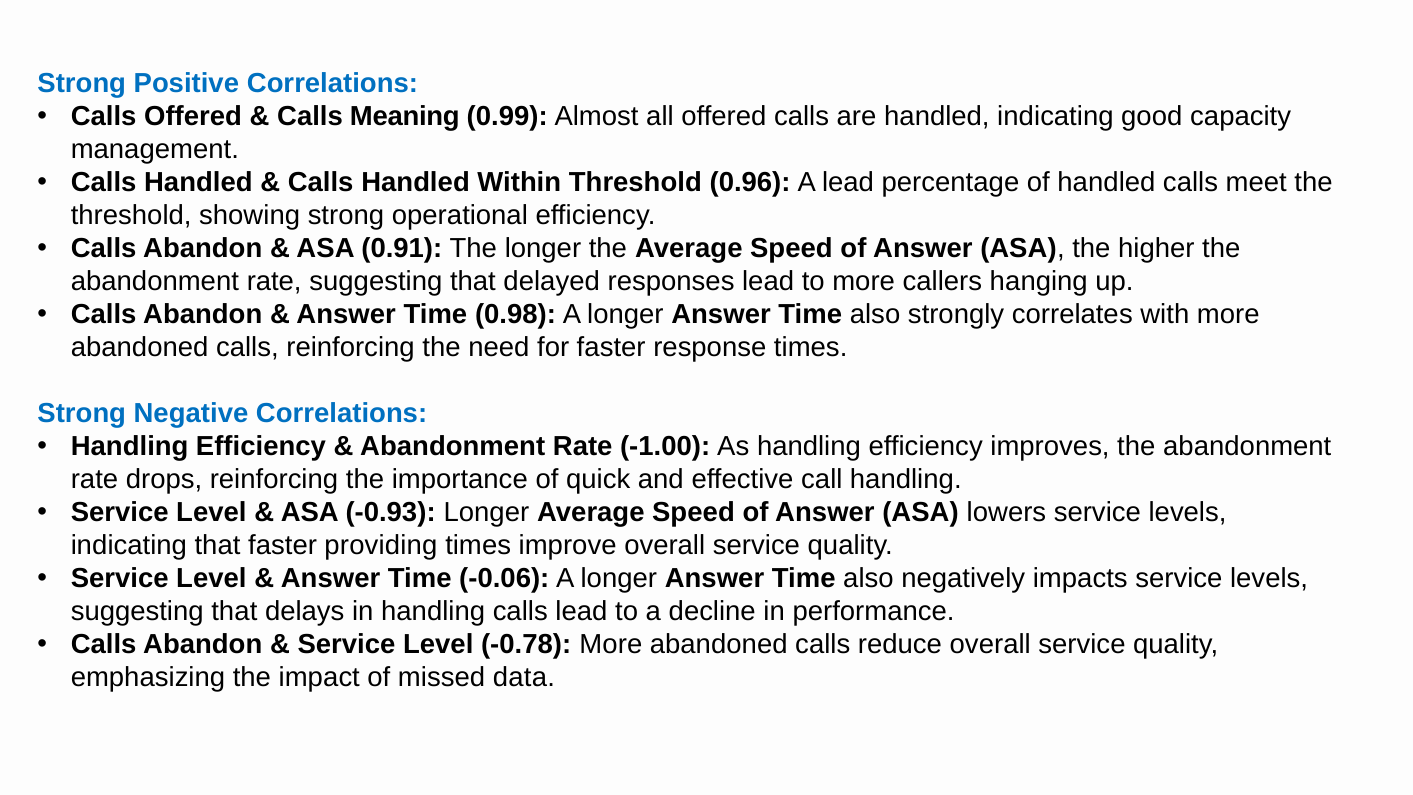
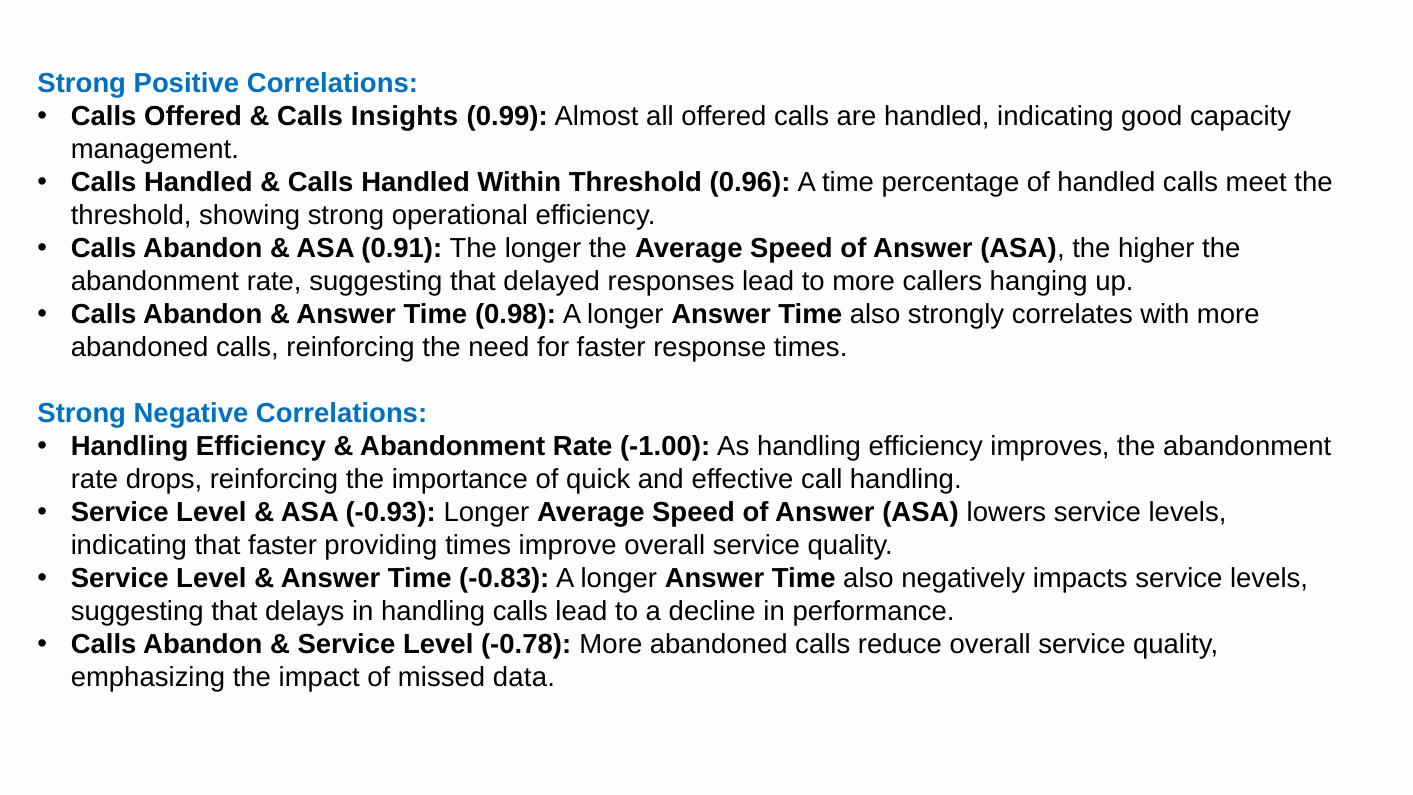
Meaning: Meaning -> Insights
A lead: lead -> time
-0.06: -0.06 -> -0.83
